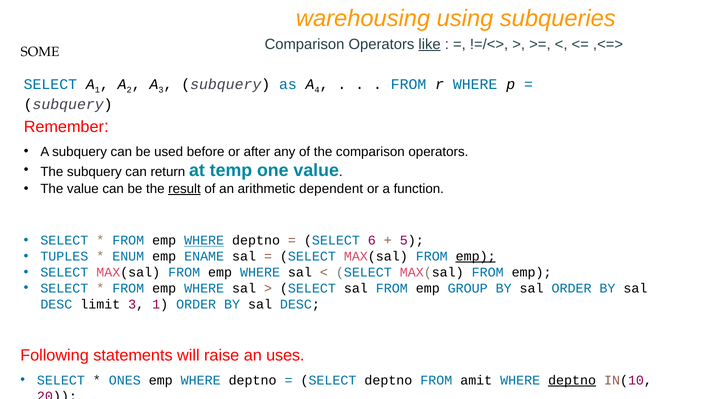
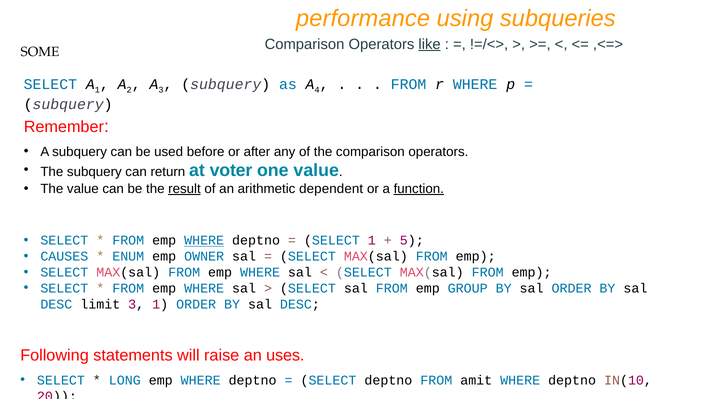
warehousing: warehousing -> performance
temp: temp -> voter
function underline: none -> present
SELECT 6: 6 -> 1
TUPLES: TUPLES -> CAUSES
ENAME: ENAME -> OWNER
emp at (476, 257) underline: present -> none
ONES: ONES -> LONG
deptno at (572, 381) underline: present -> none
